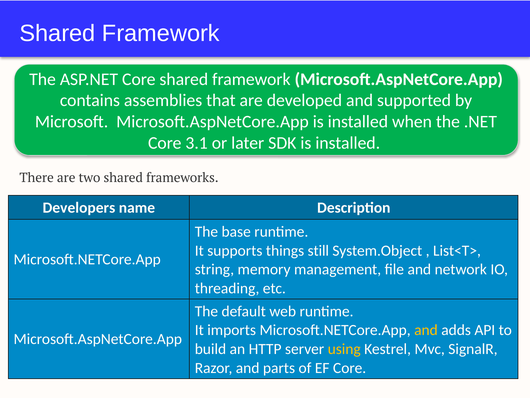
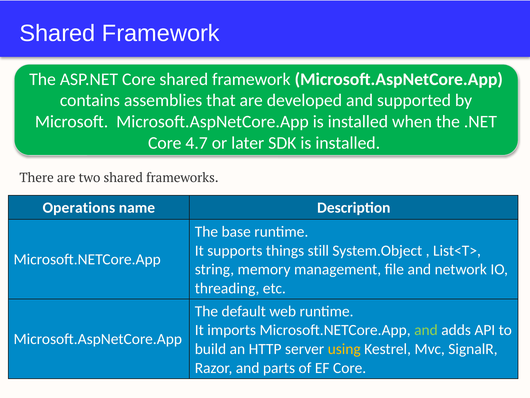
3.1: 3.1 -> 4.7
Developers: Developers -> Operations
and at (426, 330) colour: yellow -> light green
